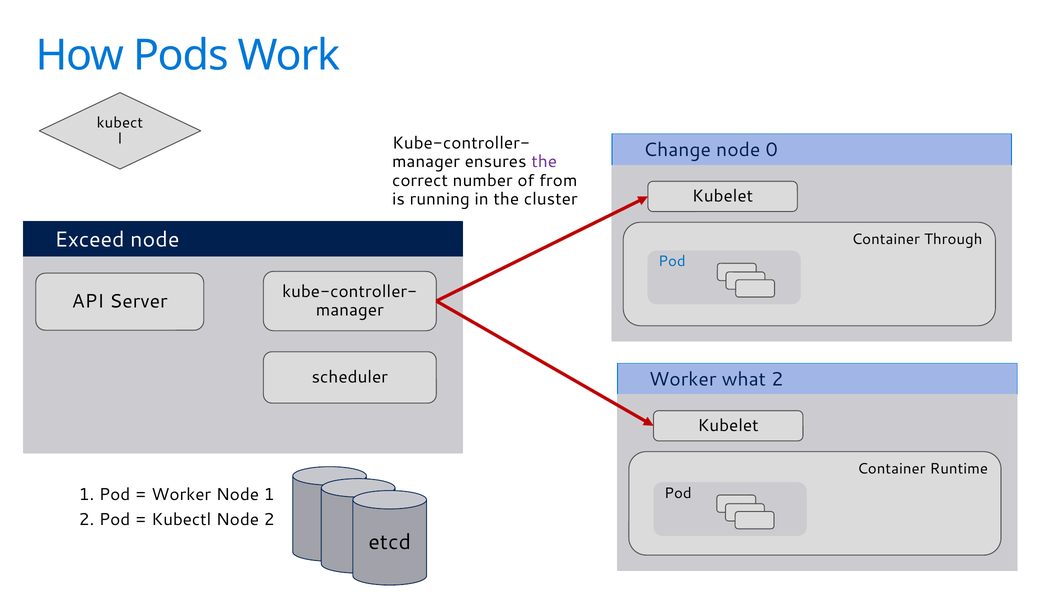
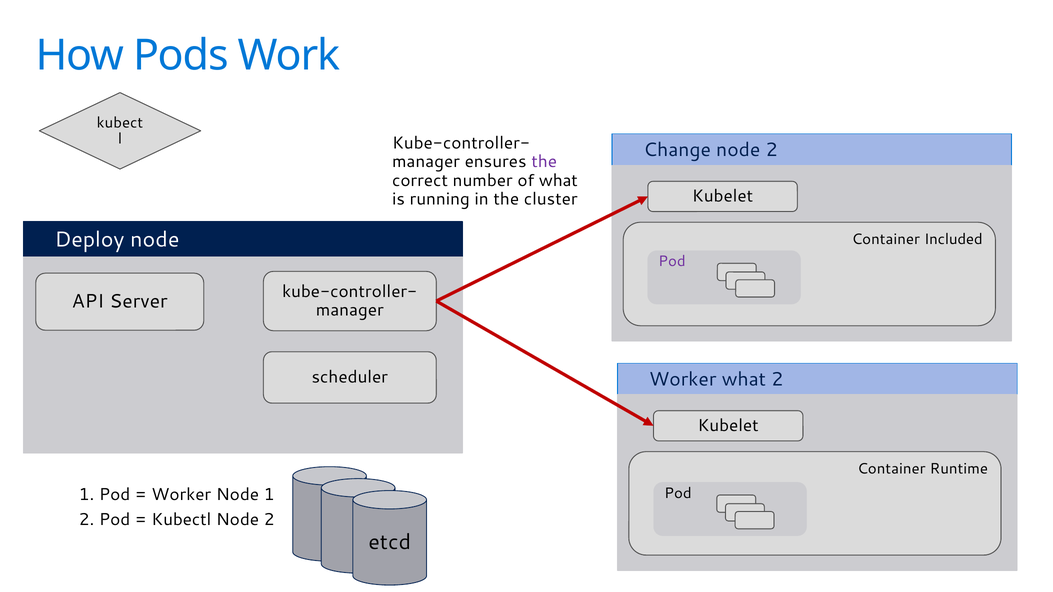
0 at (772, 150): 0 -> 2
of from: from -> what
Exceed: Exceed -> Deploy
Through: Through -> Included
Pod at (672, 262) colour: blue -> purple
